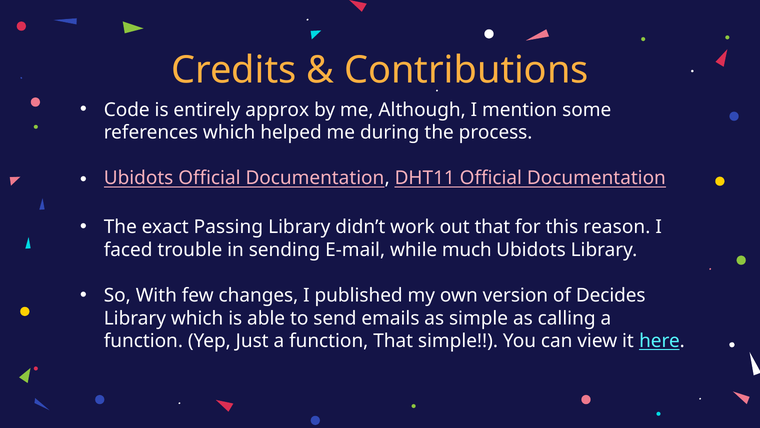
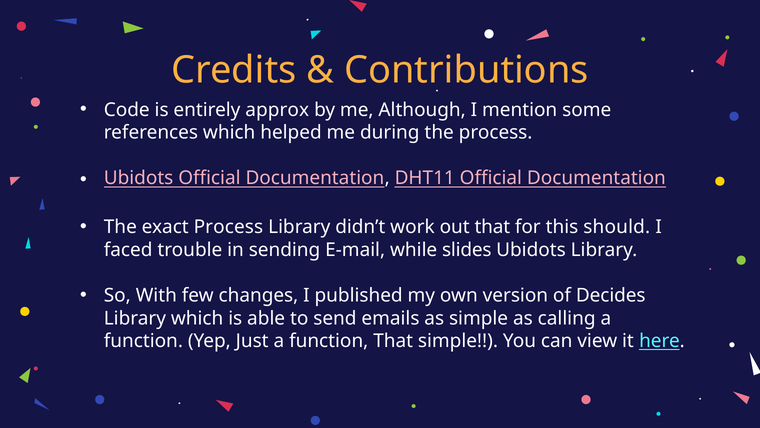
exact Passing: Passing -> Process
reason: reason -> should
much: much -> slides
